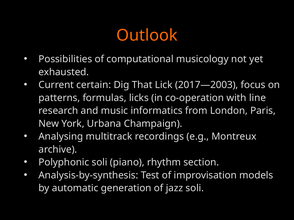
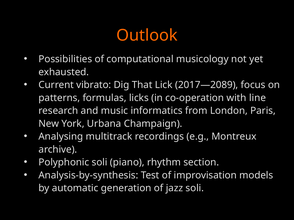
certain: certain -> vibrato
2017—2003: 2017—2003 -> 2017—2089
